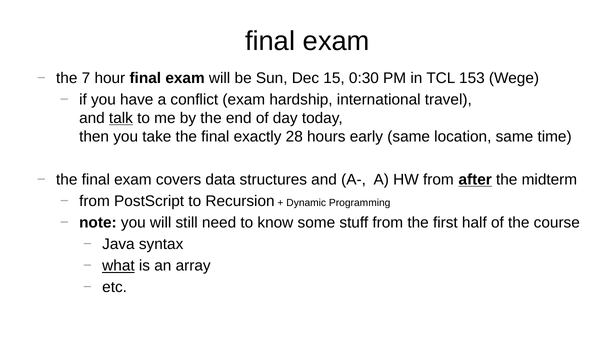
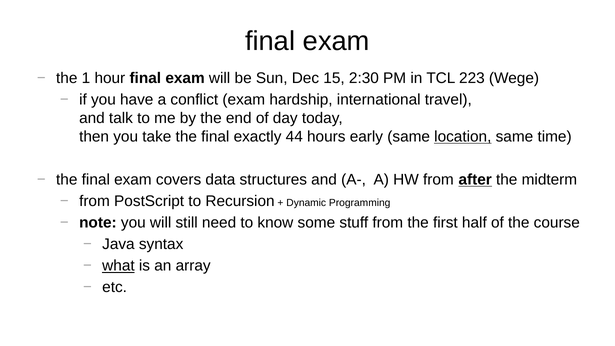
7: 7 -> 1
0:30: 0:30 -> 2:30
153: 153 -> 223
talk underline: present -> none
28: 28 -> 44
location underline: none -> present
